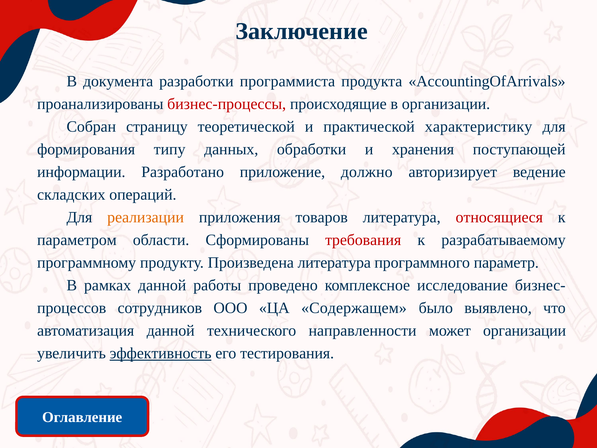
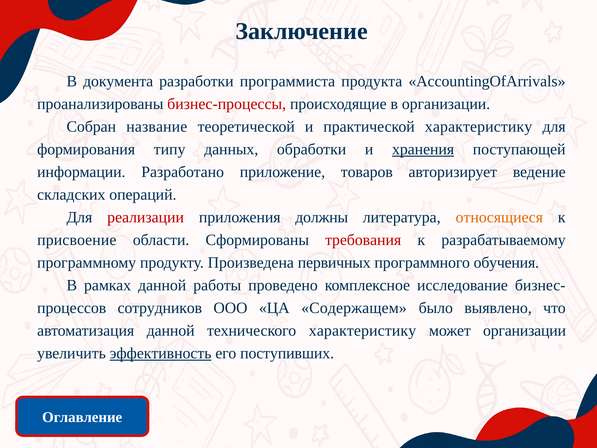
страницу: страницу -> название
хранения underline: none -> present
должно: должно -> товаров
реализации colour: orange -> red
товаров: товаров -> должны
относящиеся colour: red -> orange
параметром: параметром -> присвоение
Произведена литература: литература -> первичных
параметр: параметр -> обучения
технического направленности: направленности -> характеристику
тестирования: тестирования -> поступивших
